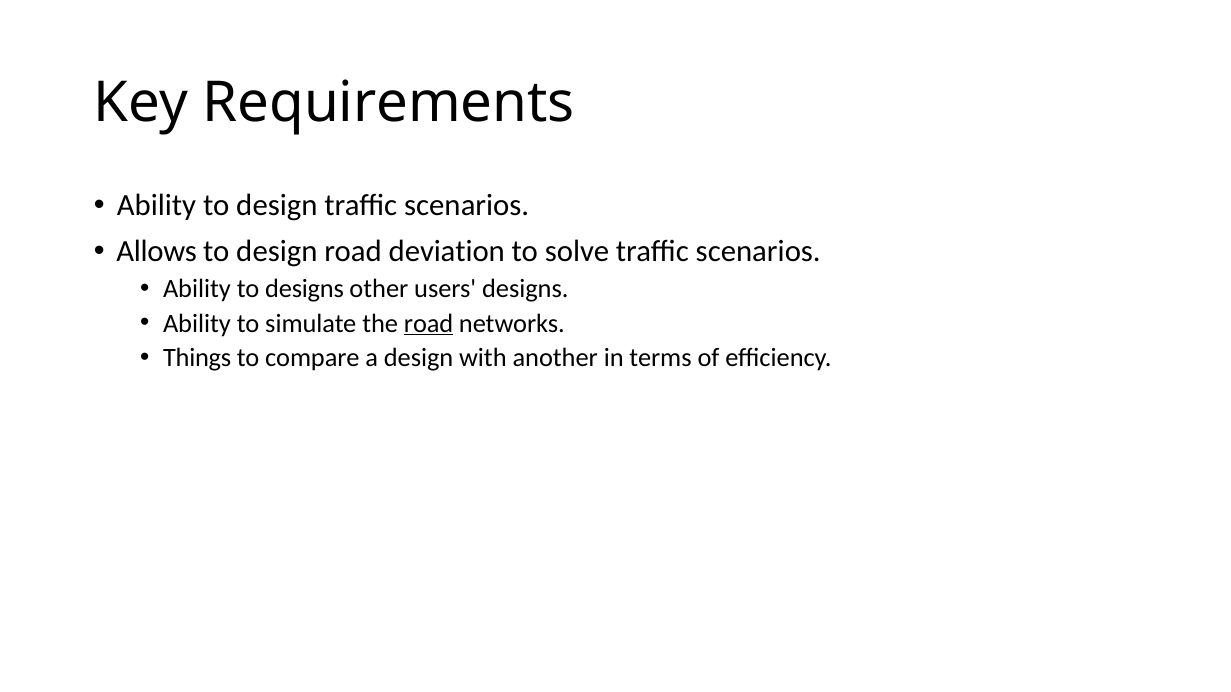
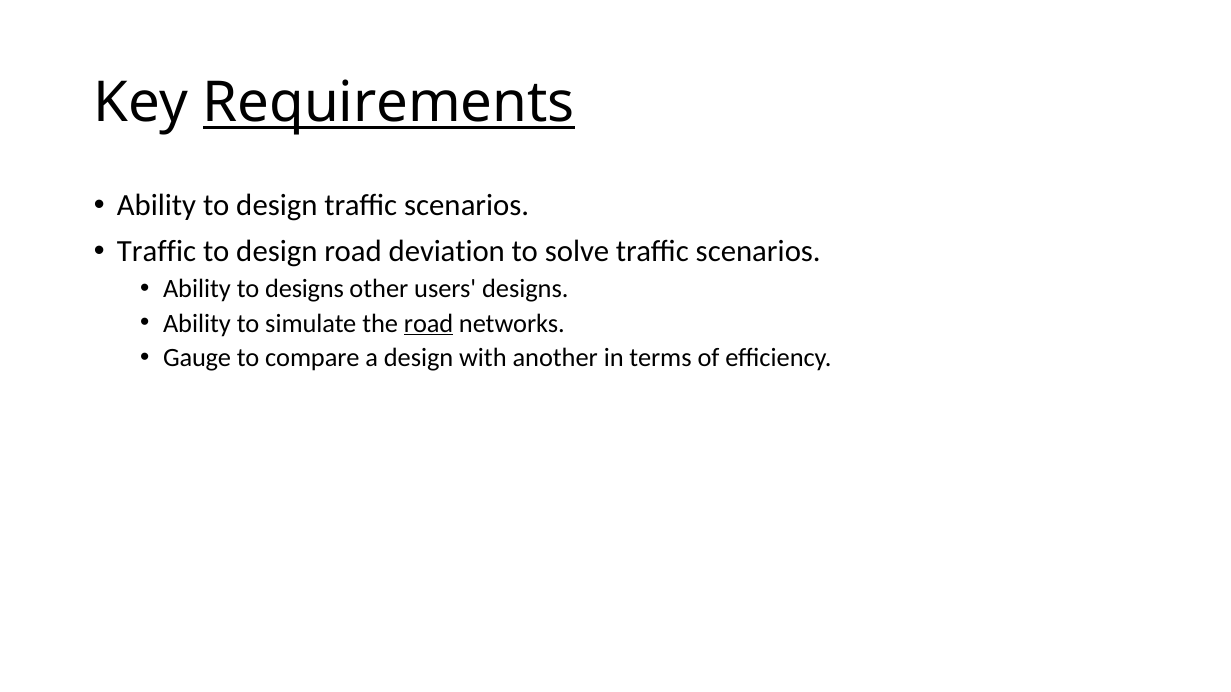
Requirements underline: none -> present
Allows at (157, 251): Allows -> Traffic
Things: Things -> Gauge
